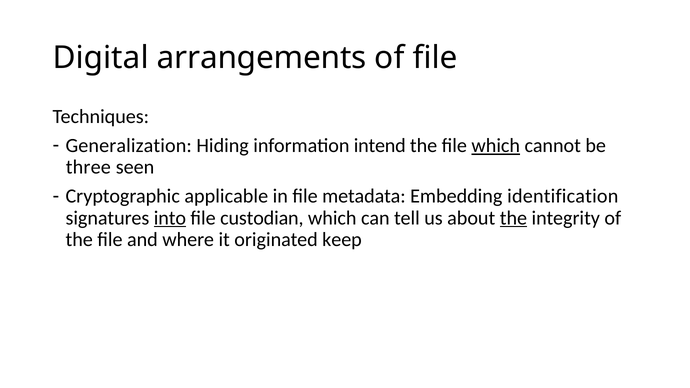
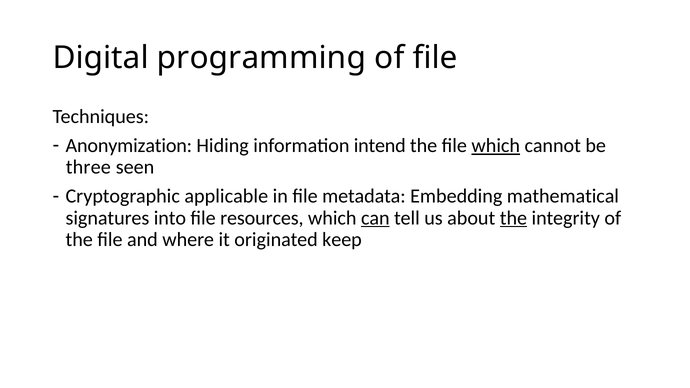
arrangements: arrangements -> programming
Generalization: Generalization -> Anonymization
identification: identification -> mathematical
into underline: present -> none
custodian: custodian -> resources
can underline: none -> present
